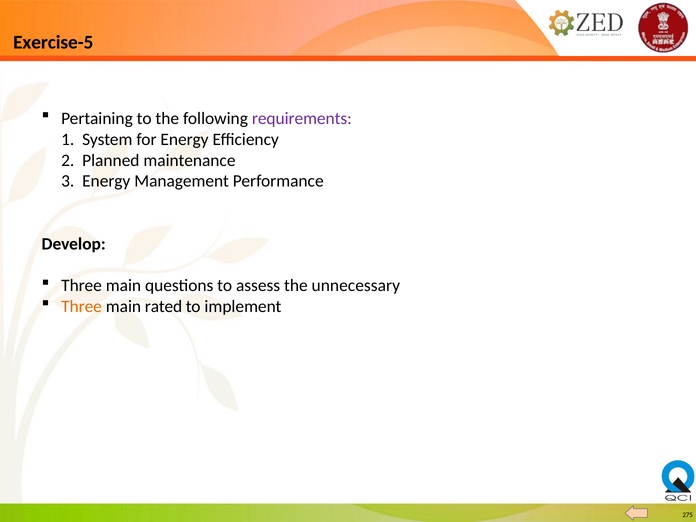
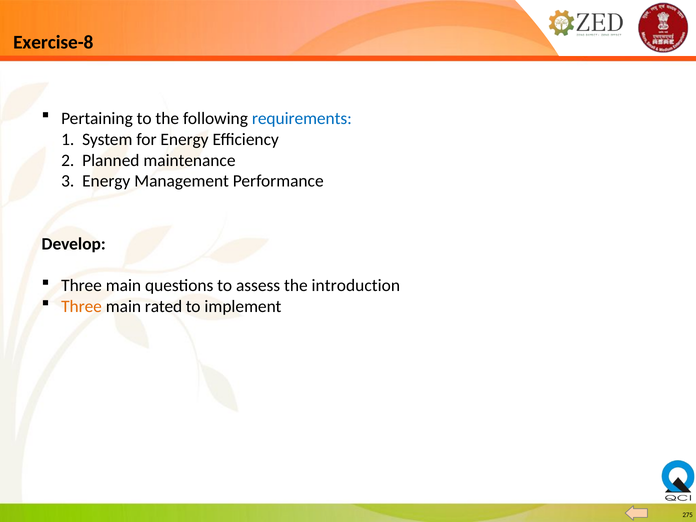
Exercise-5: Exercise-5 -> Exercise-8
requirements colour: purple -> blue
unnecessary: unnecessary -> introduction
